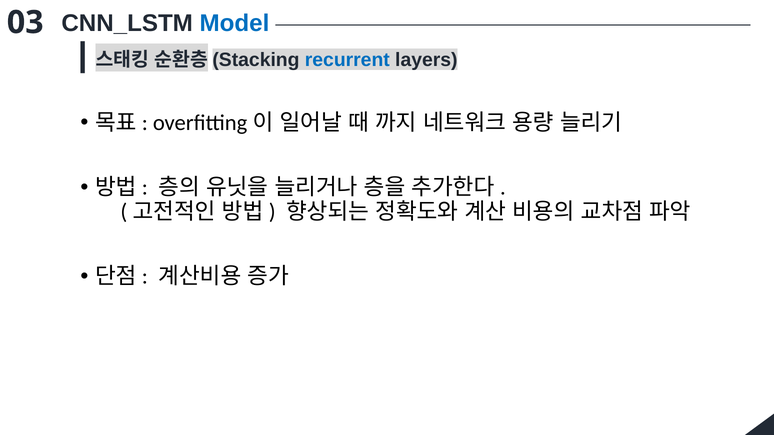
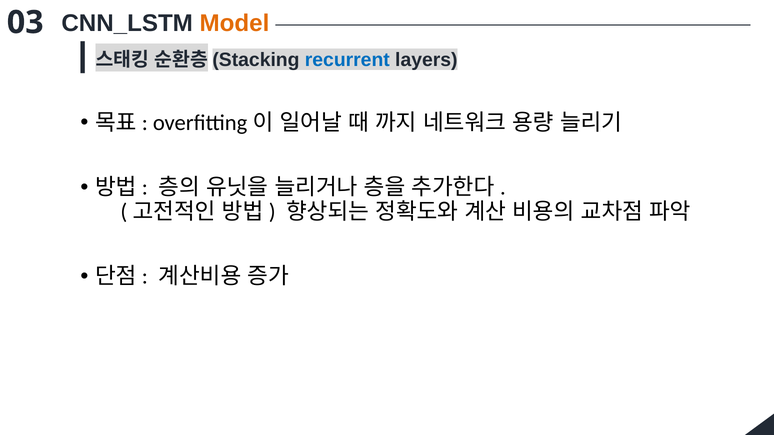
Model colour: blue -> orange
